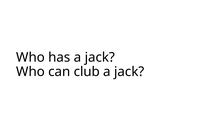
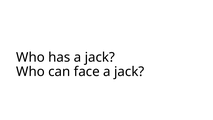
club: club -> face
